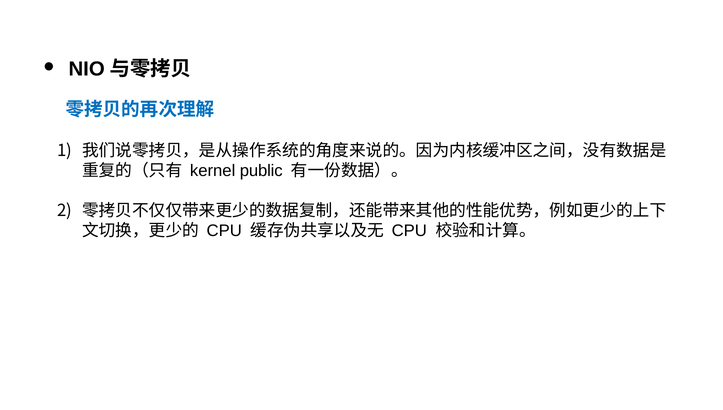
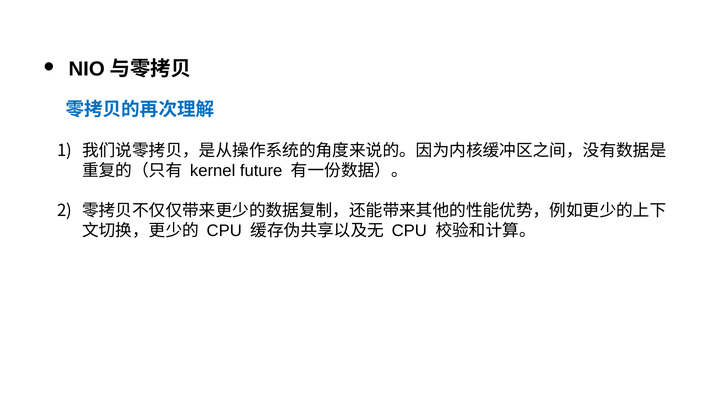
public: public -> future
